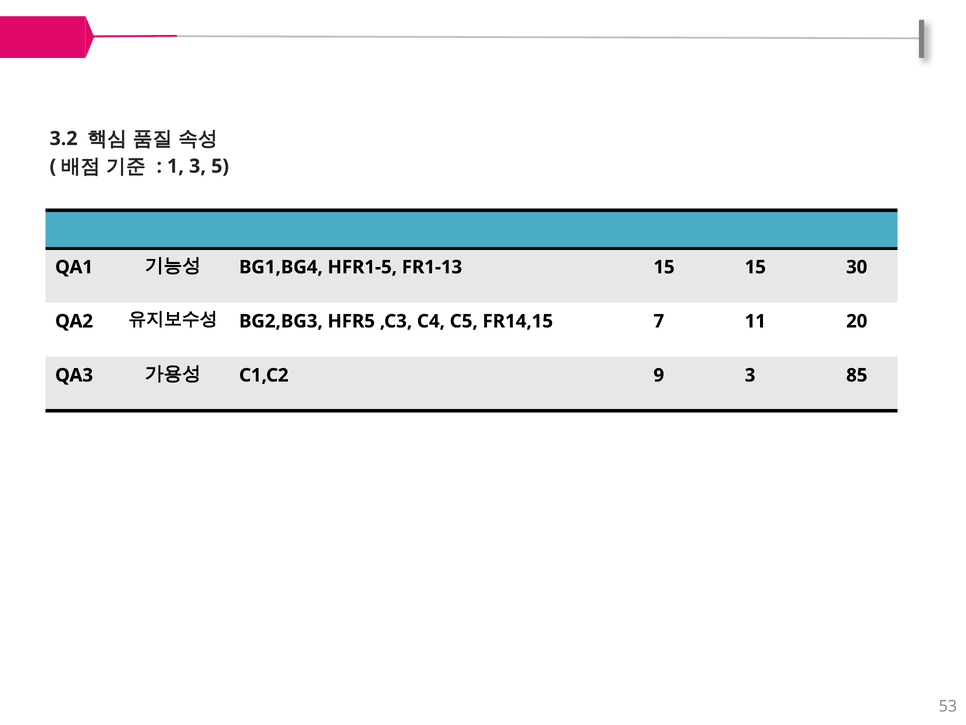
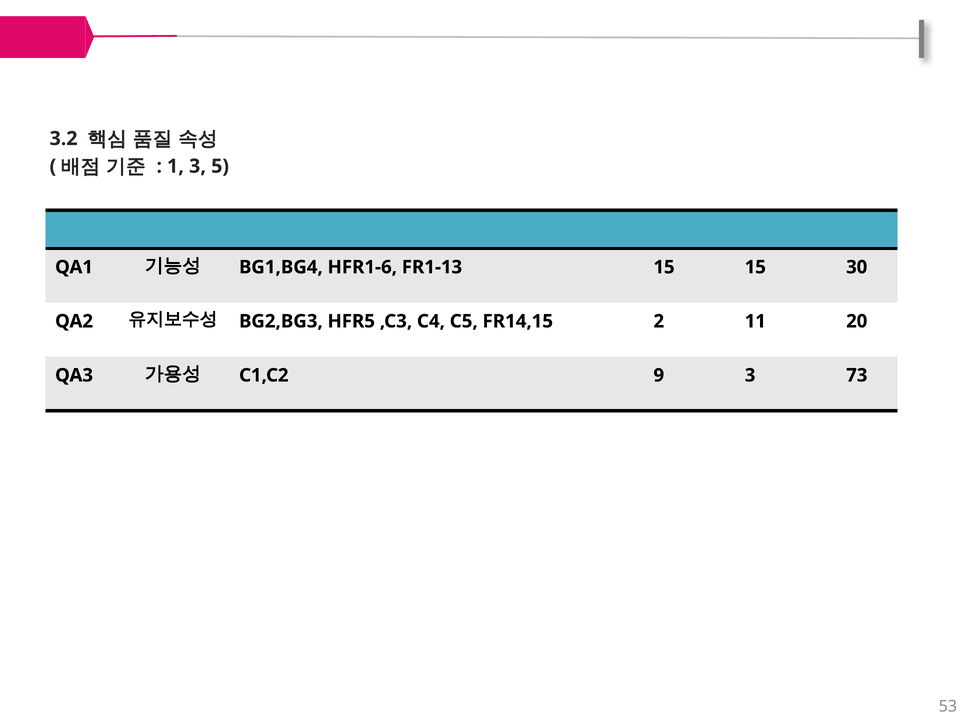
HFR1-5: HFR1-5 -> HFR1-6
7: 7 -> 2
85: 85 -> 73
